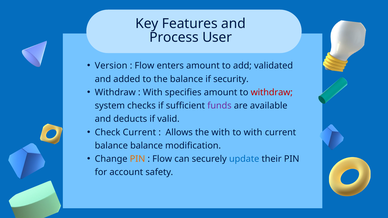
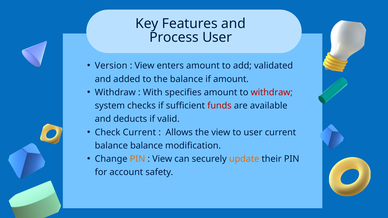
Flow at (144, 66): Flow -> View
if security: security -> amount
funds colour: purple -> red
the with: with -> view
to with: with -> user
Flow at (162, 159): Flow -> View
update colour: blue -> orange
